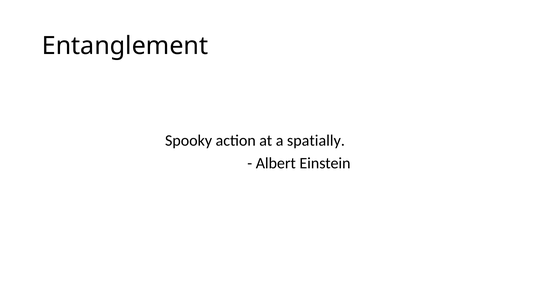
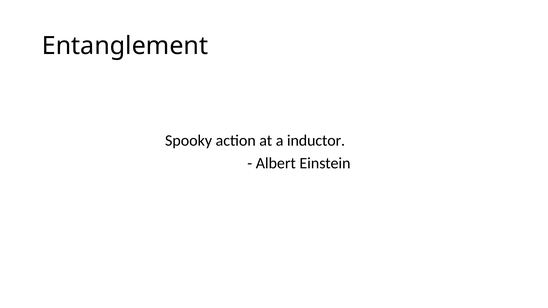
spatially: spatially -> inductor
